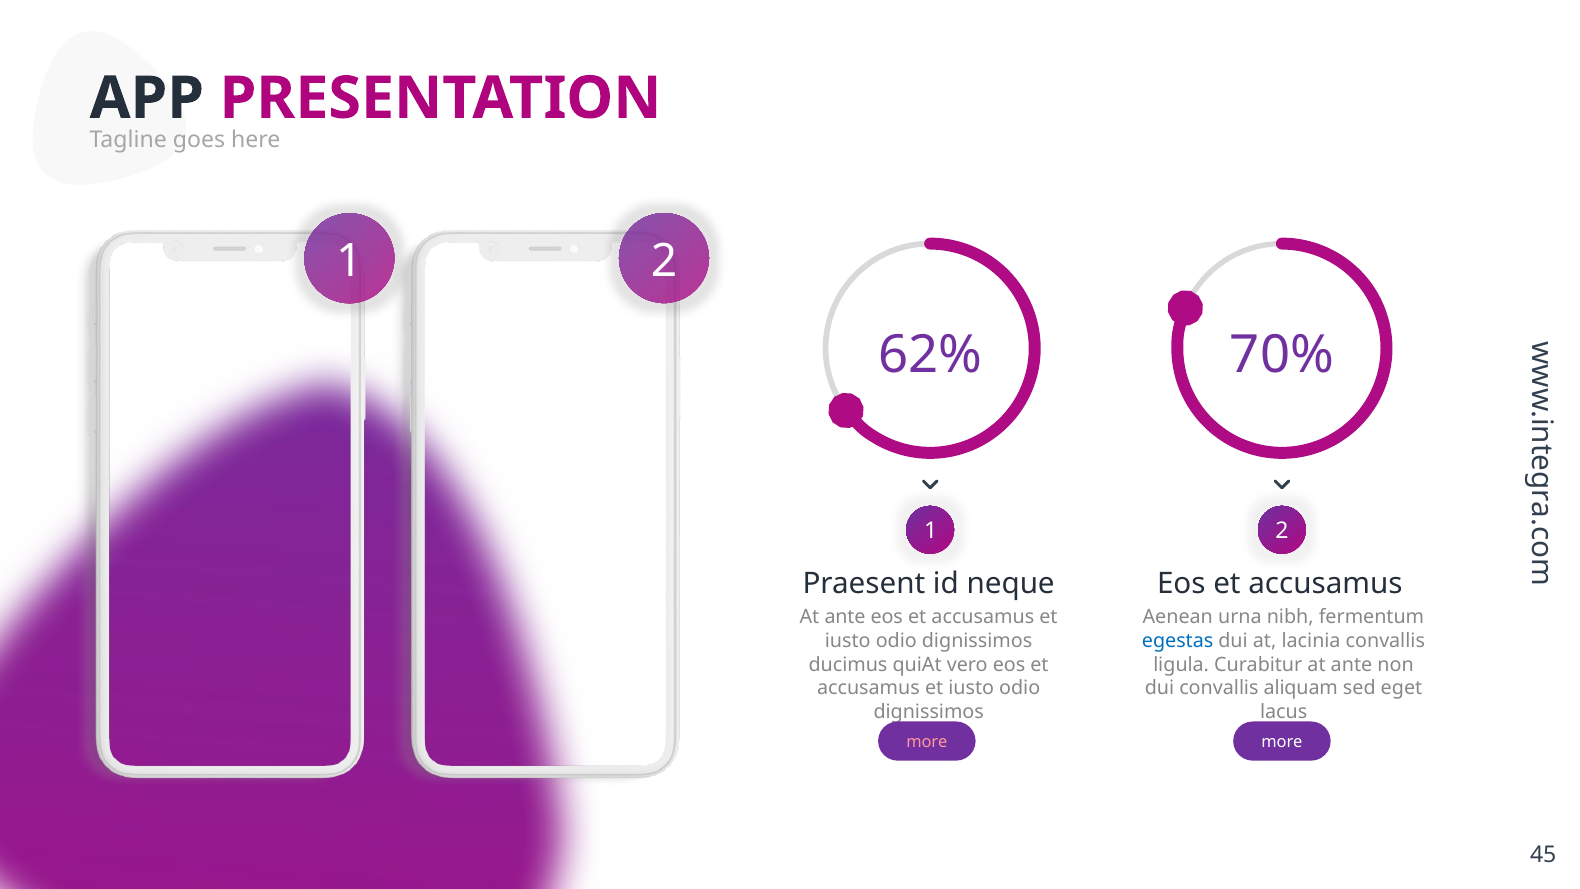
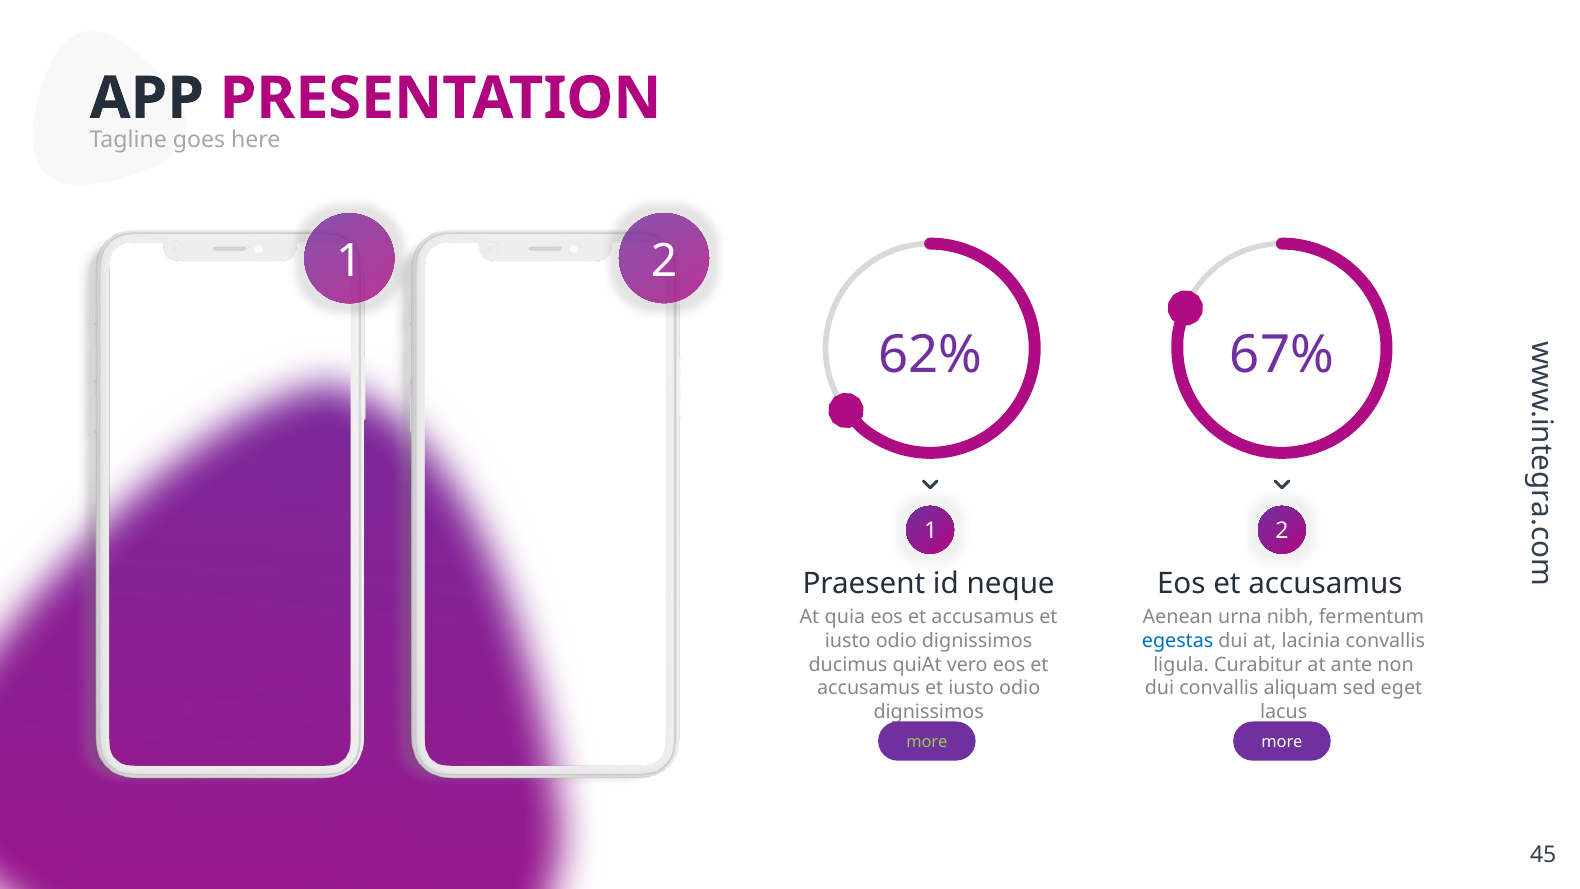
70%: 70% -> 67%
ante at (845, 617): ante -> quia
more at (927, 742) colour: pink -> light green
